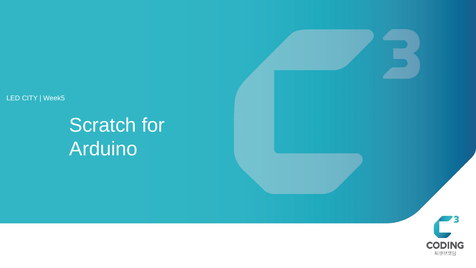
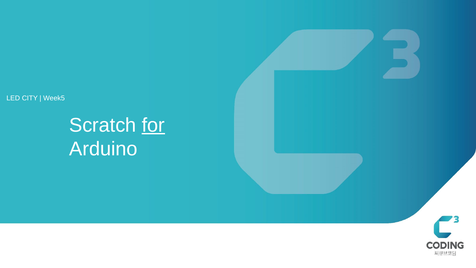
for underline: none -> present
